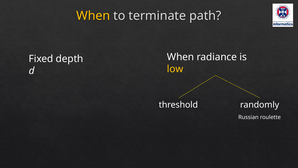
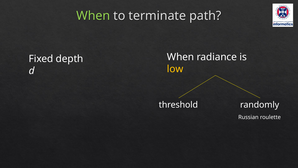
When at (93, 16) colour: yellow -> light green
